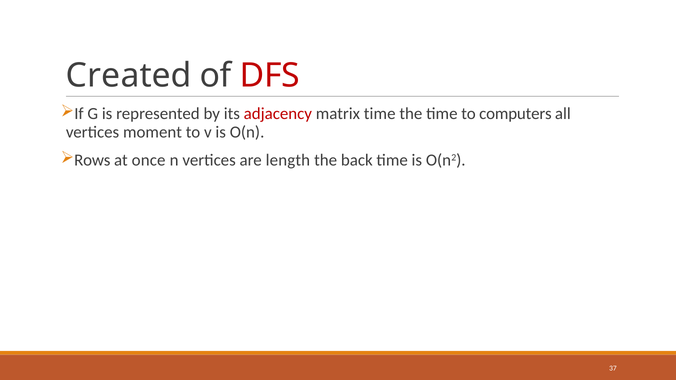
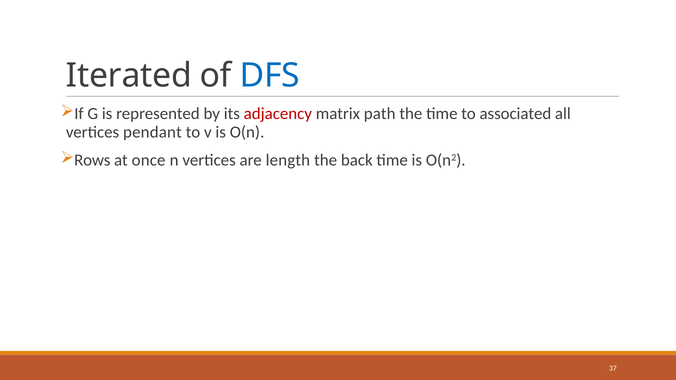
Created: Created -> Iterated
DFS colour: red -> blue
matrix time: time -> path
computers: computers -> associated
moment: moment -> pendant
